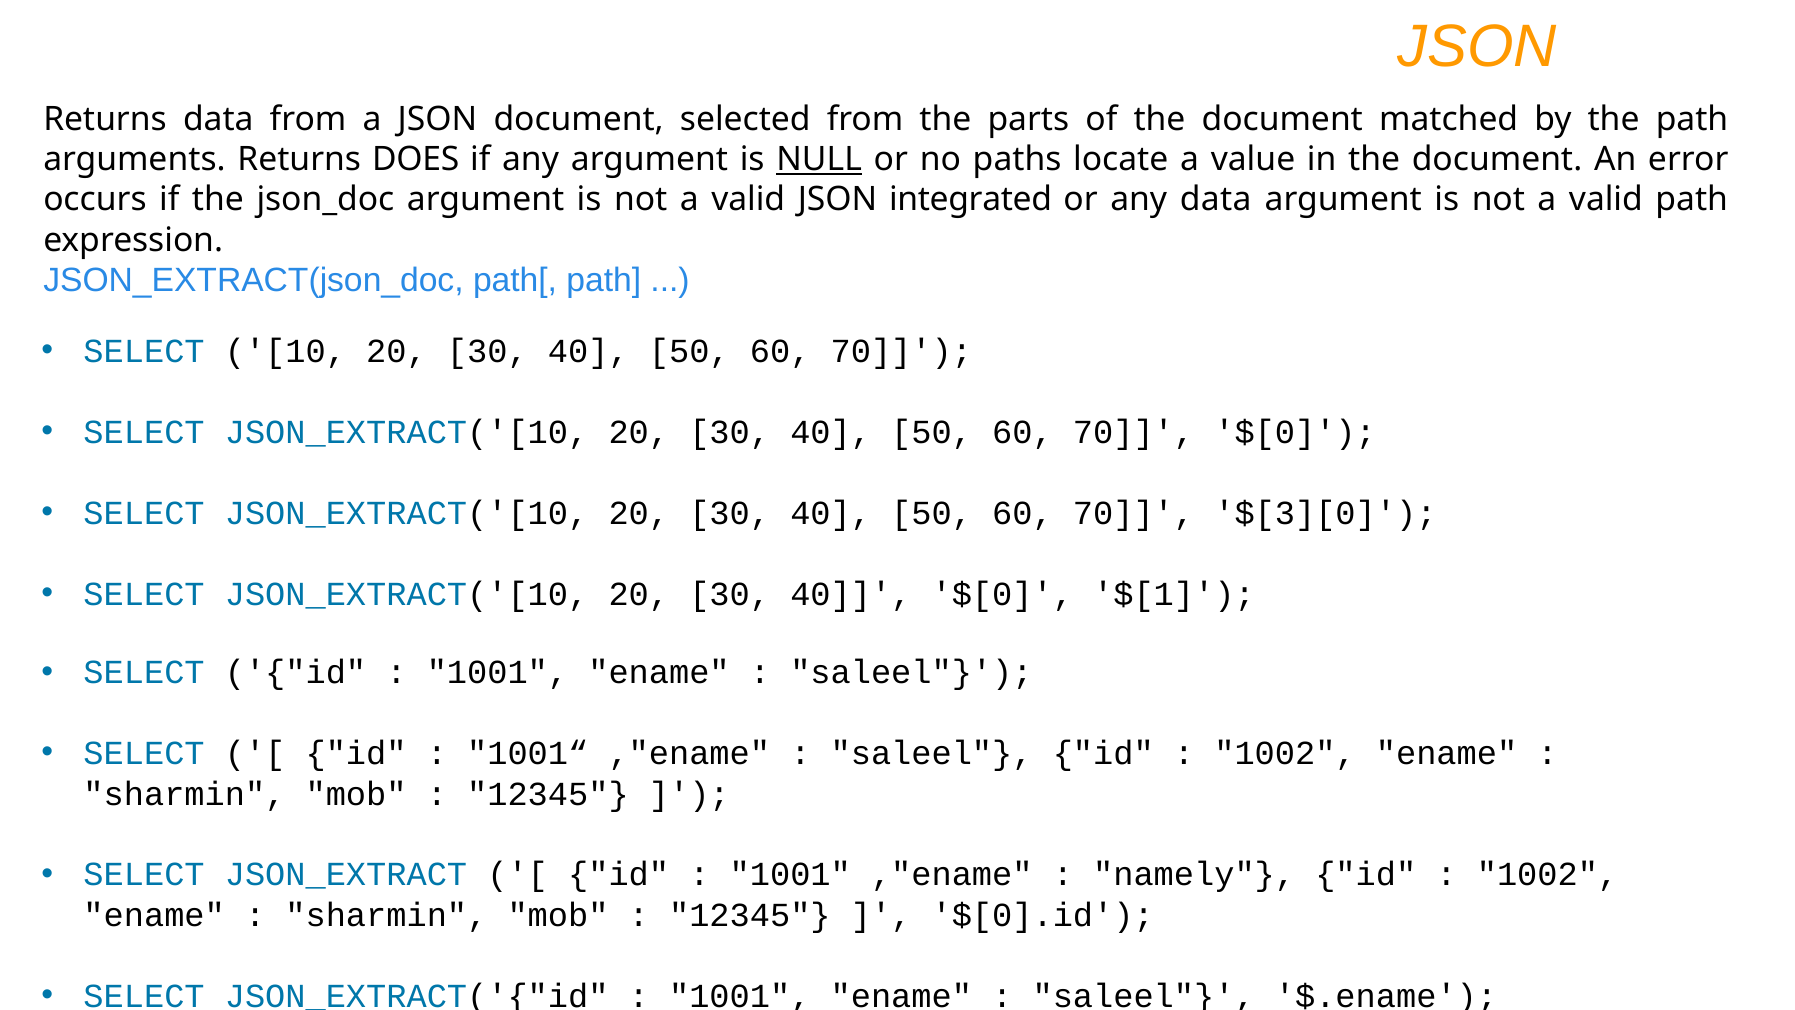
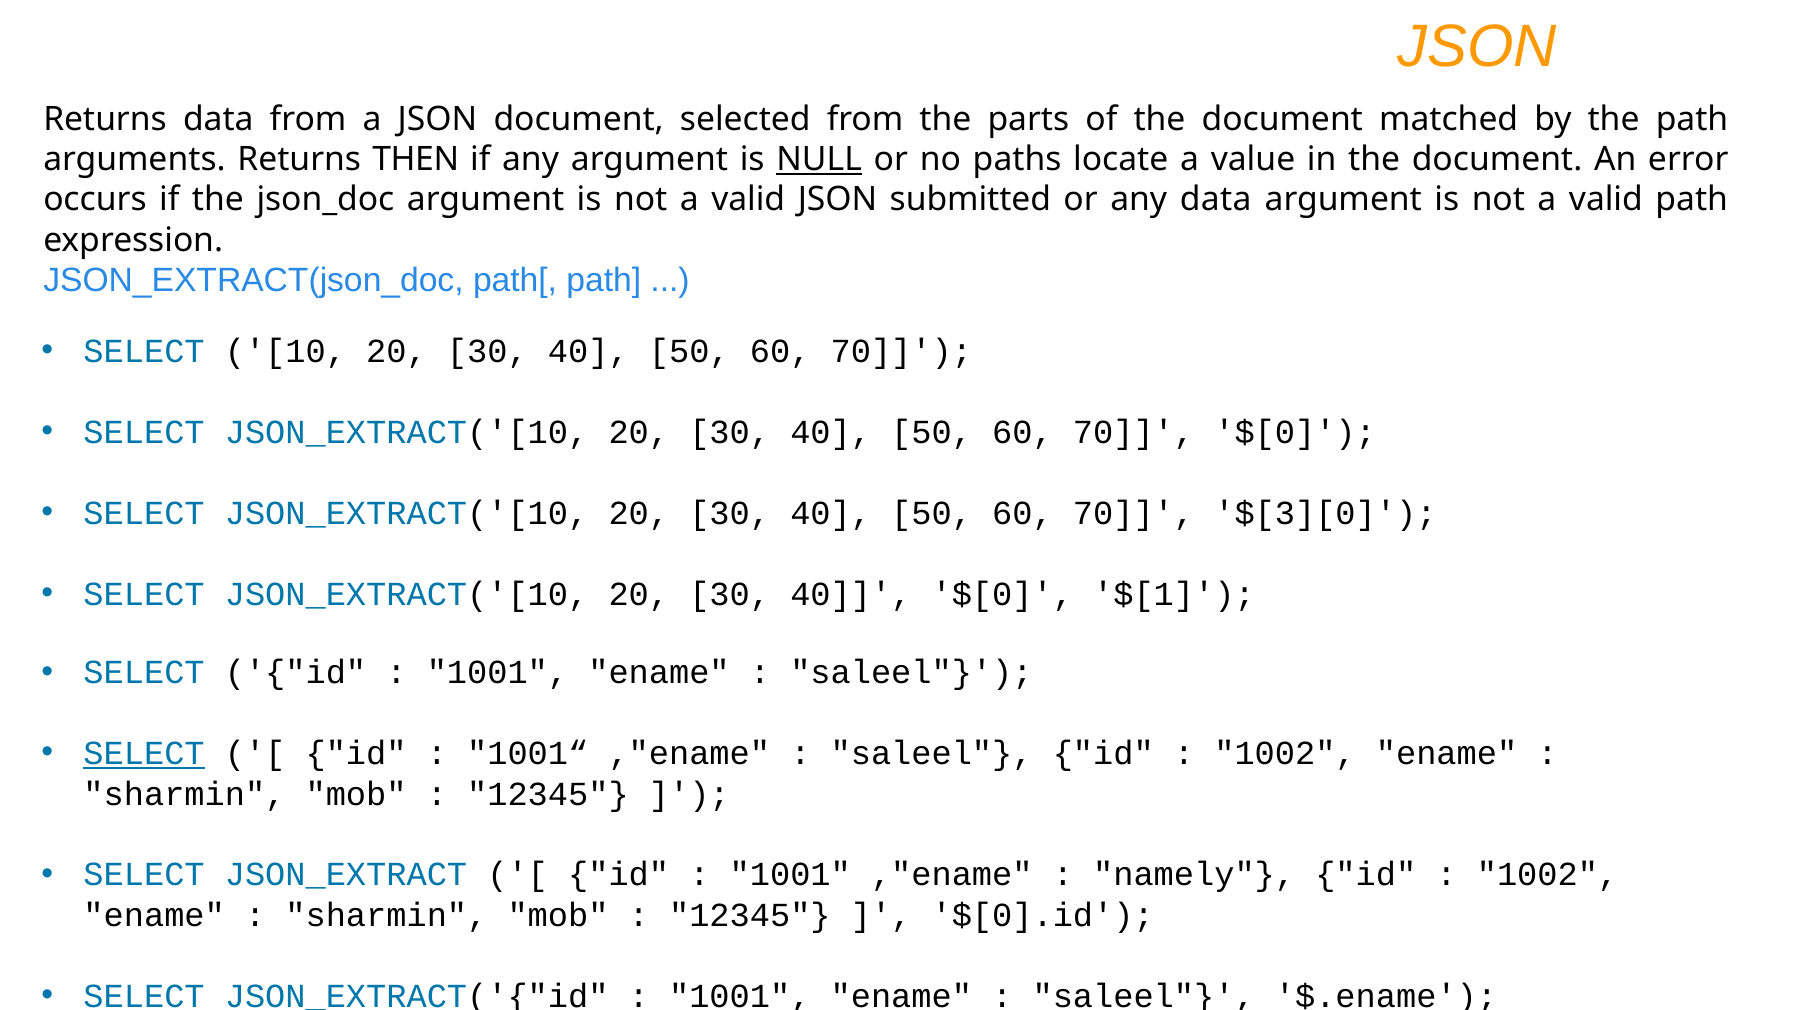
DOES: DOES -> THEN
integrated: integrated -> submitted
SELECT at (144, 753) underline: none -> present
